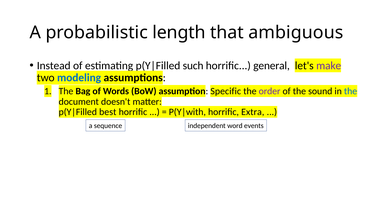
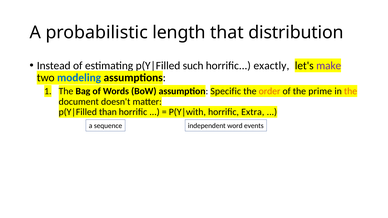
ambiguous: ambiguous -> distribution
general: general -> exactly
order colour: purple -> orange
sound: sound -> prime
the at (351, 91) colour: blue -> orange
best: best -> than
